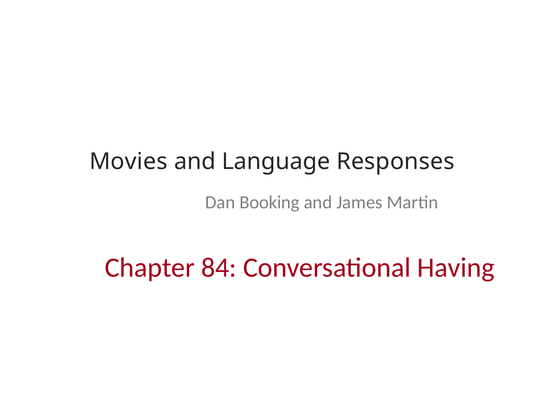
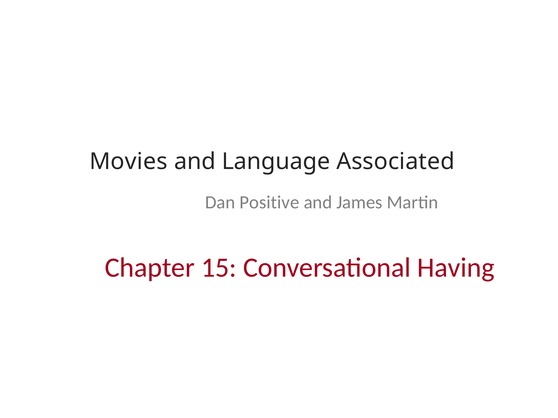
Responses: Responses -> Associated
Booking: Booking -> Positive
84: 84 -> 15
